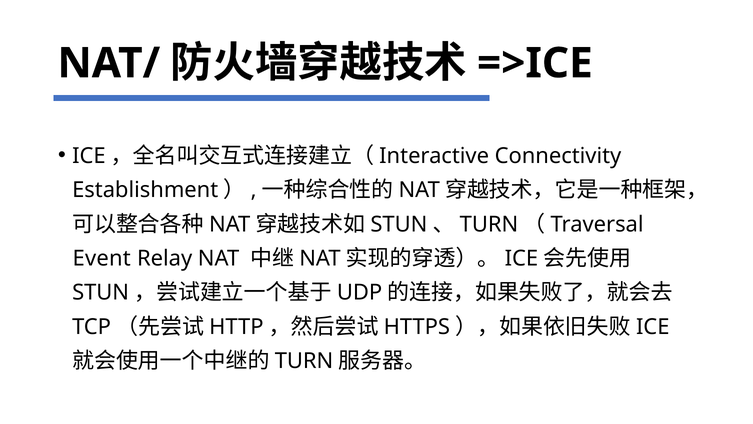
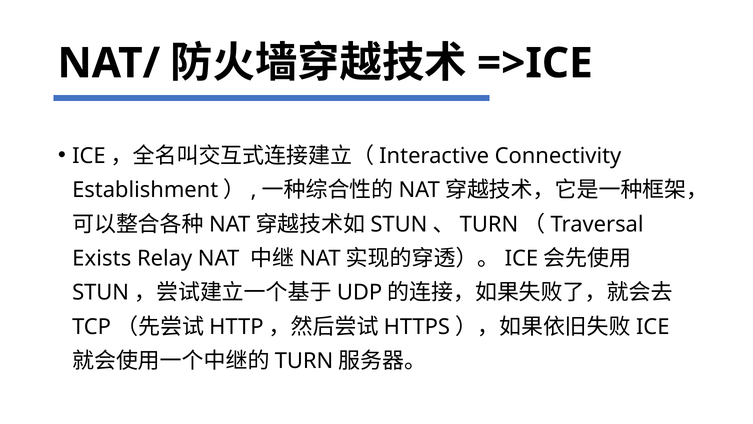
Event: Event -> Exists
